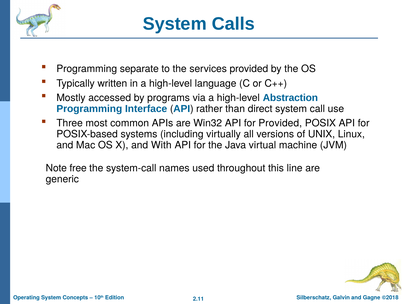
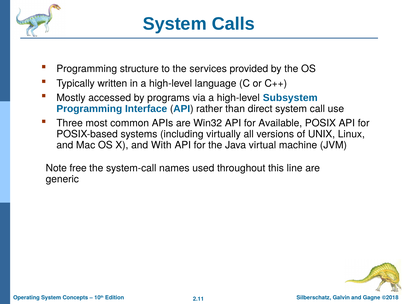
separate: separate -> structure
Abstraction: Abstraction -> Subsystem
for Provided: Provided -> Available
